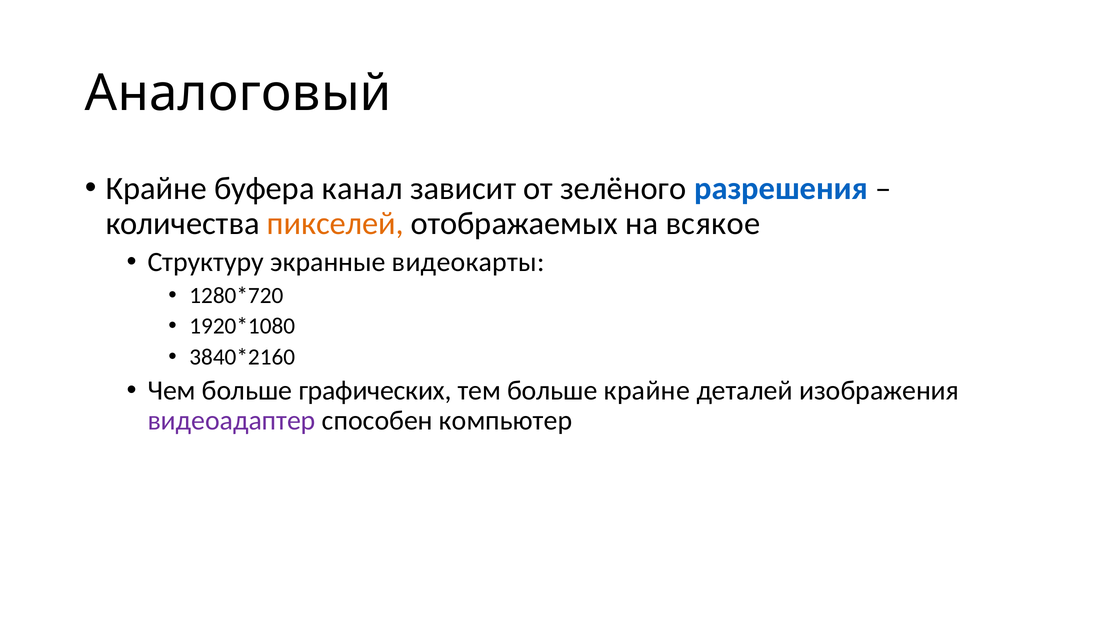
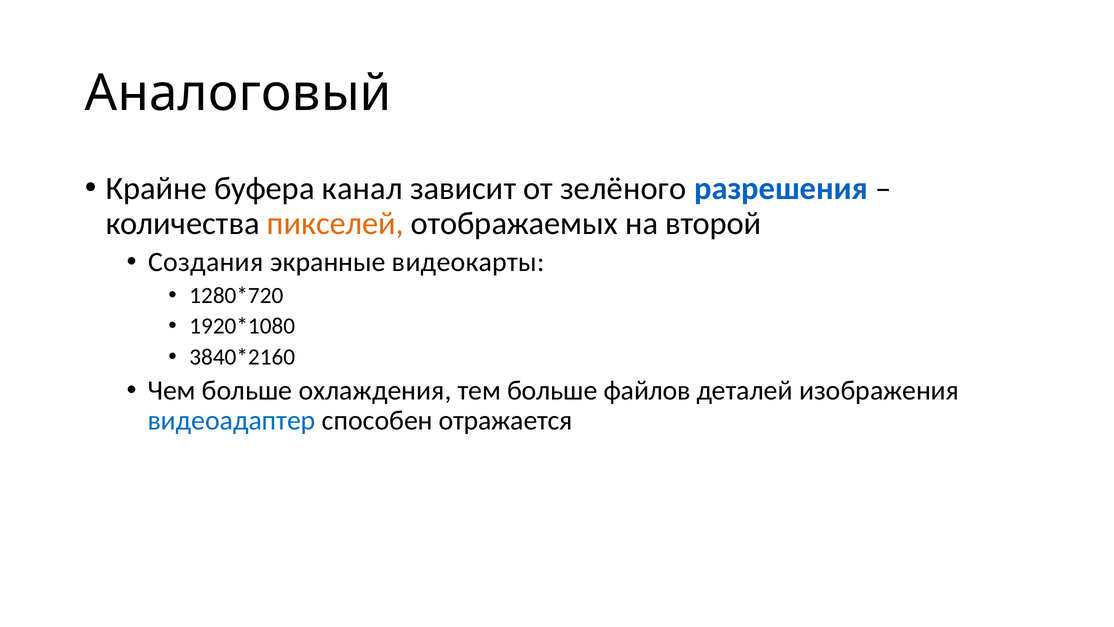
всякое: всякое -> второй
Структуру: Структуру -> Создания
графических: графических -> охлаждения
больше крайне: крайне -> файлов
видеоадаптер colour: purple -> blue
компьютер: компьютер -> отражается
